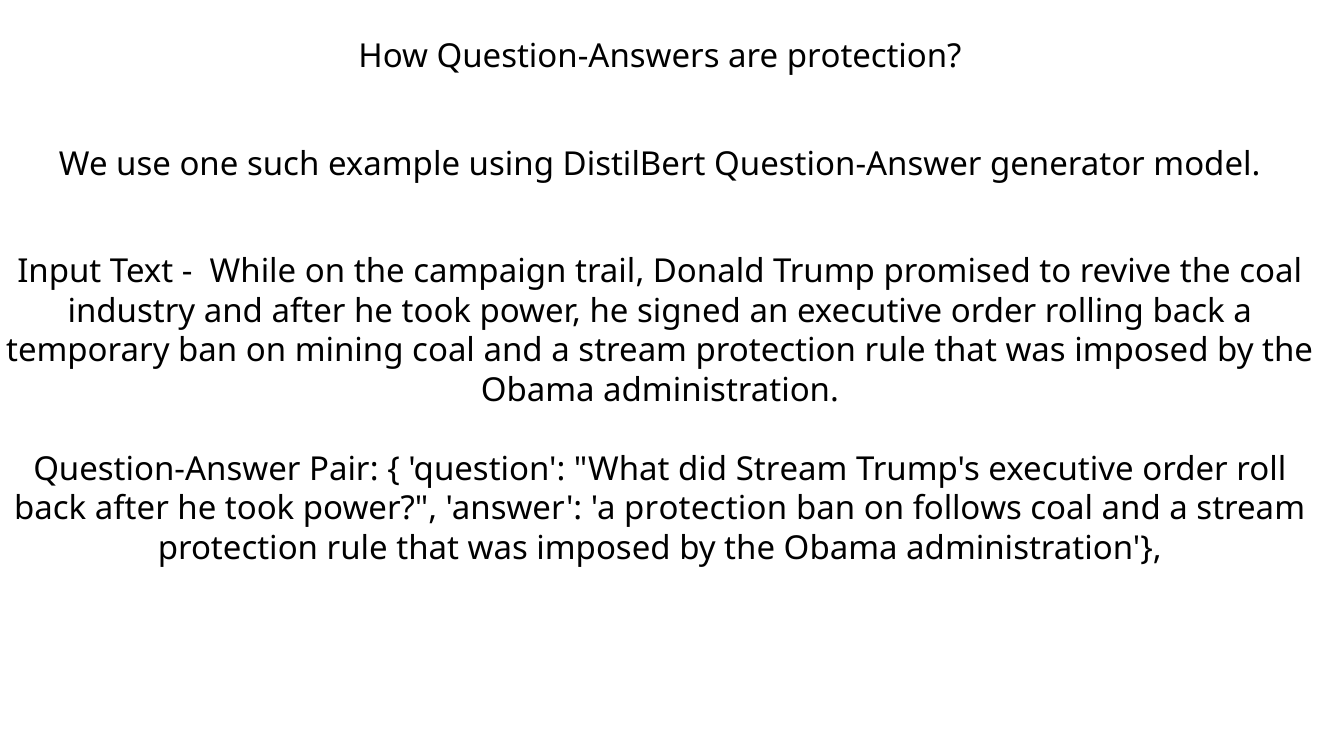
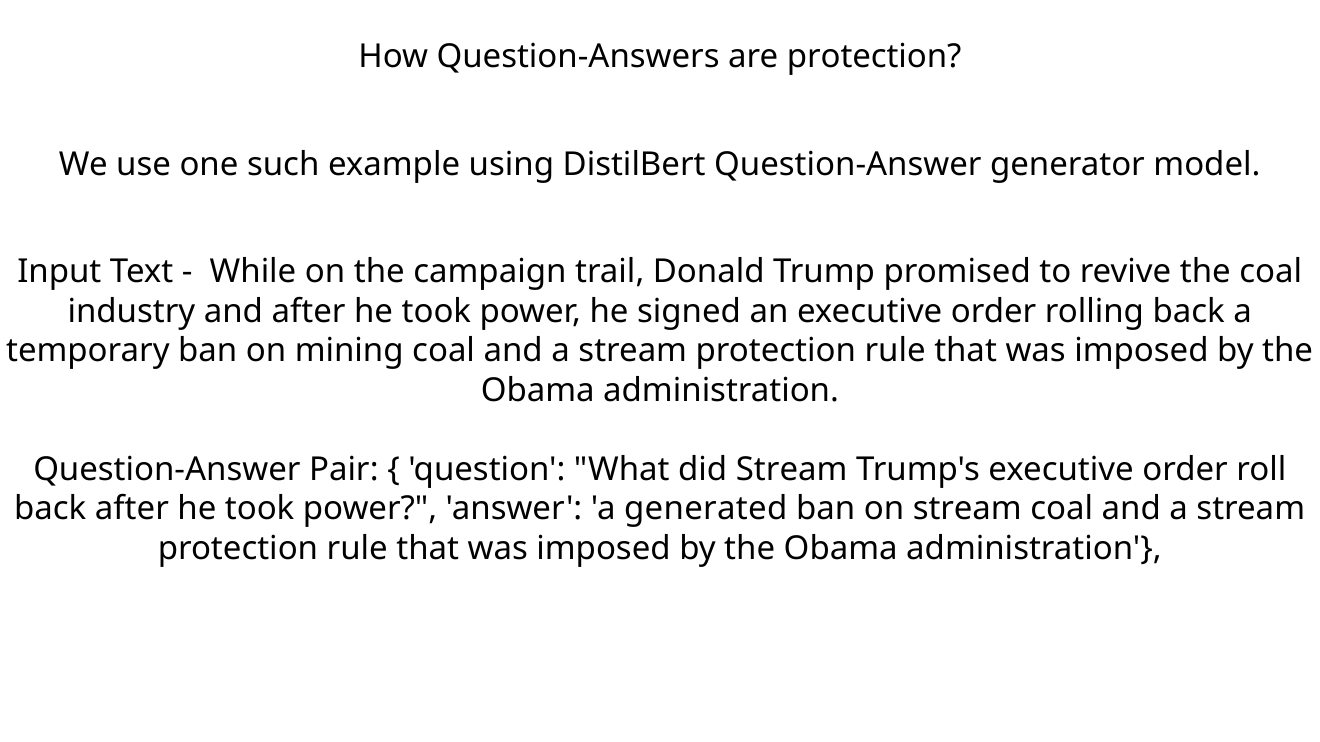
a protection: protection -> generated
on follows: follows -> stream
